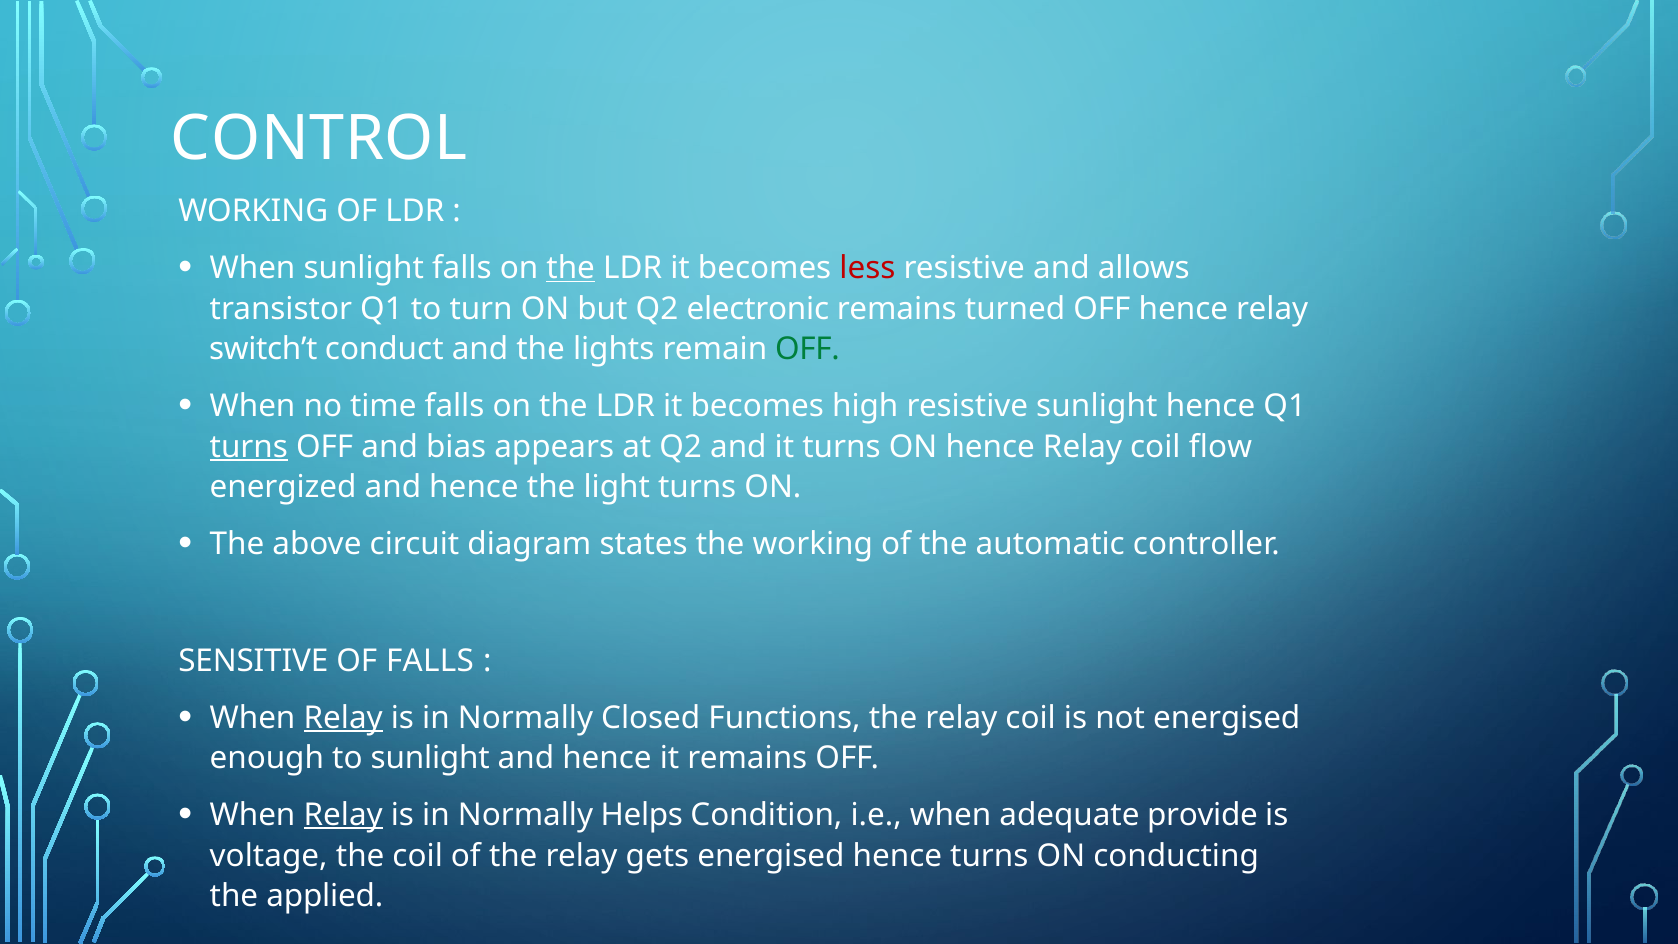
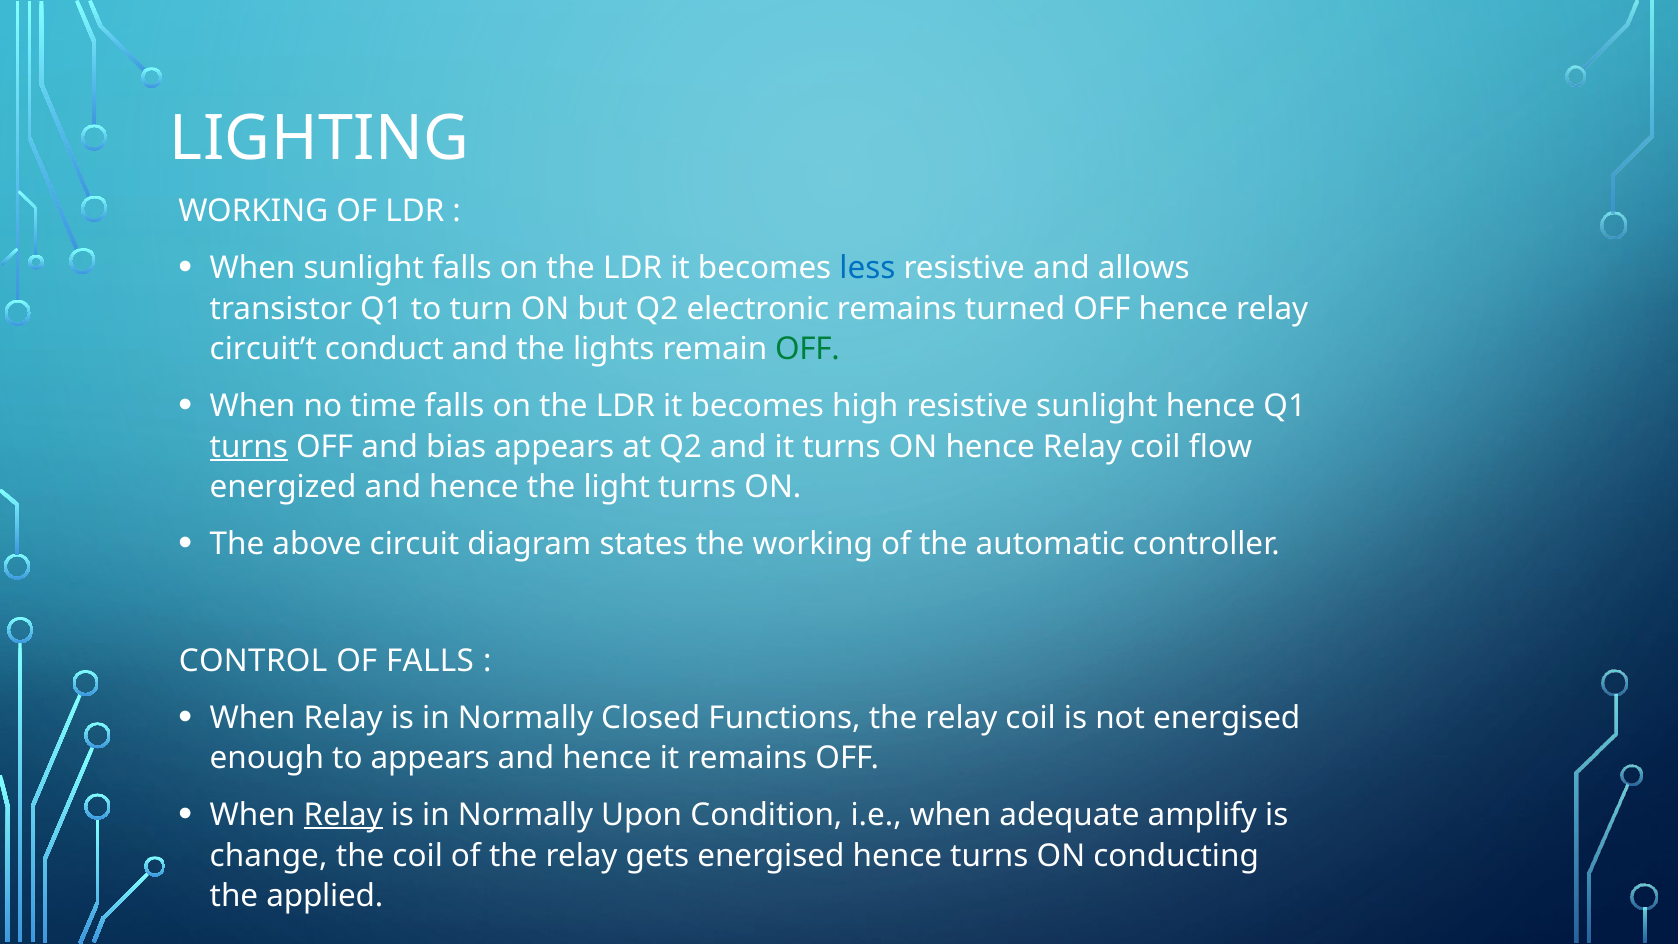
CONTROL: CONTROL -> LIGHTING
the at (571, 268) underline: present -> none
less colour: red -> blue
switch’t: switch’t -> circuit’t
SENSITIVE: SENSITIVE -> CONTROL
Relay at (343, 718) underline: present -> none
to sunlight: sunlight -> appears
Helps: Helps -> Upon
provide: provide -> amplify
voltage: voltage -> change
